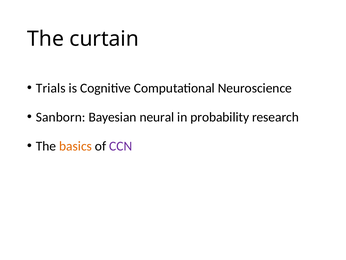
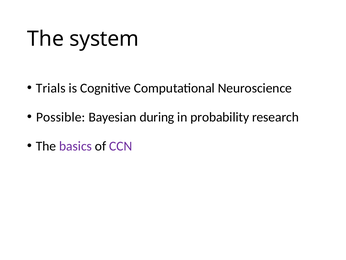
curtain: curtain -> system
Sanborn: Sanborn -> Possible
neural: neural -> during
basics colour: orange -> purple
